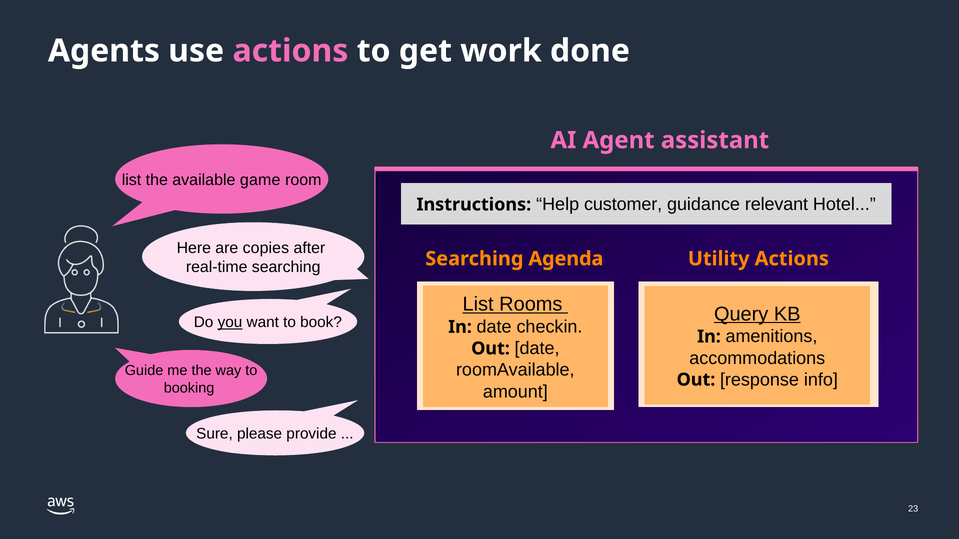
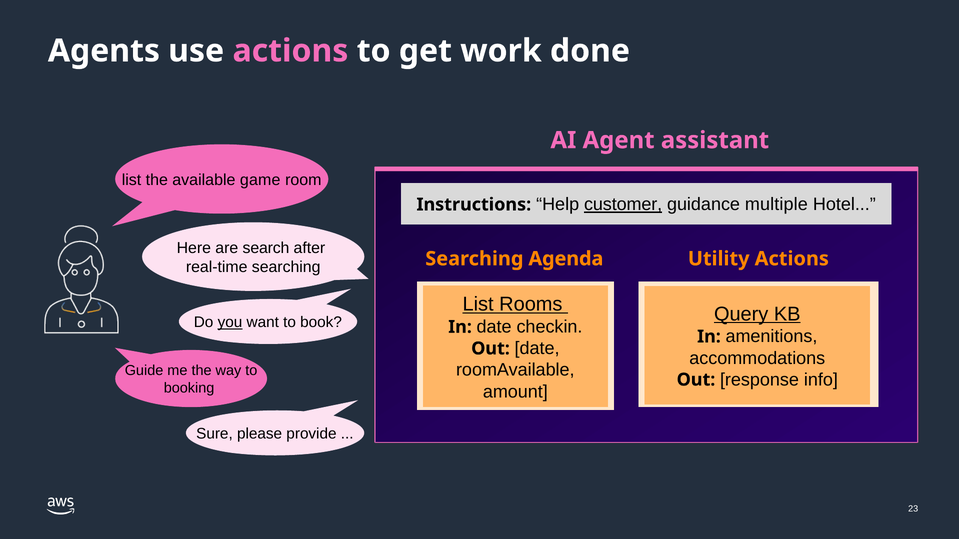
customer underline: none -> present
relevant: relevant -> multiple
copies: copies -> search
